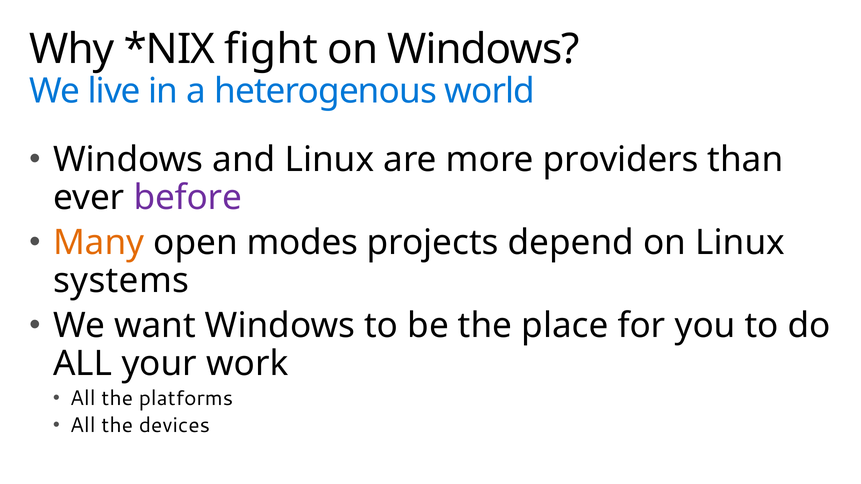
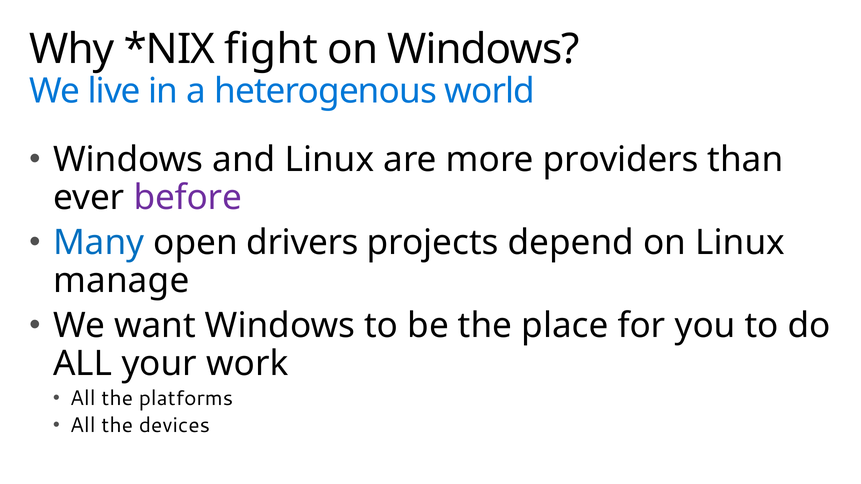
Many colour: orange -> blue
modes: modes -> drivers
systems: systems -> manage
